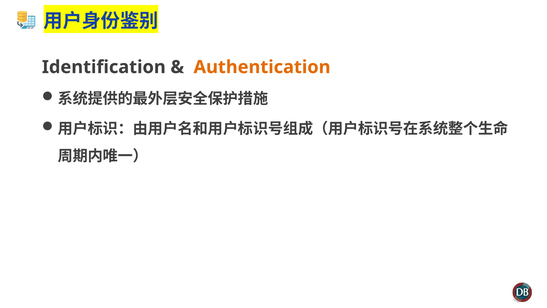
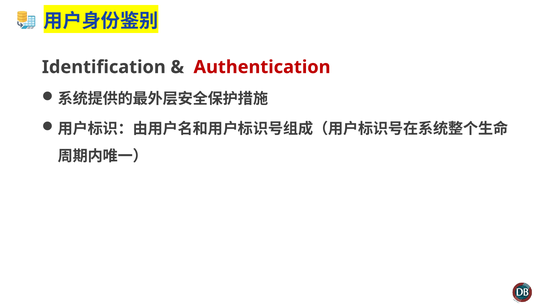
Authentication colour: orange -> red
